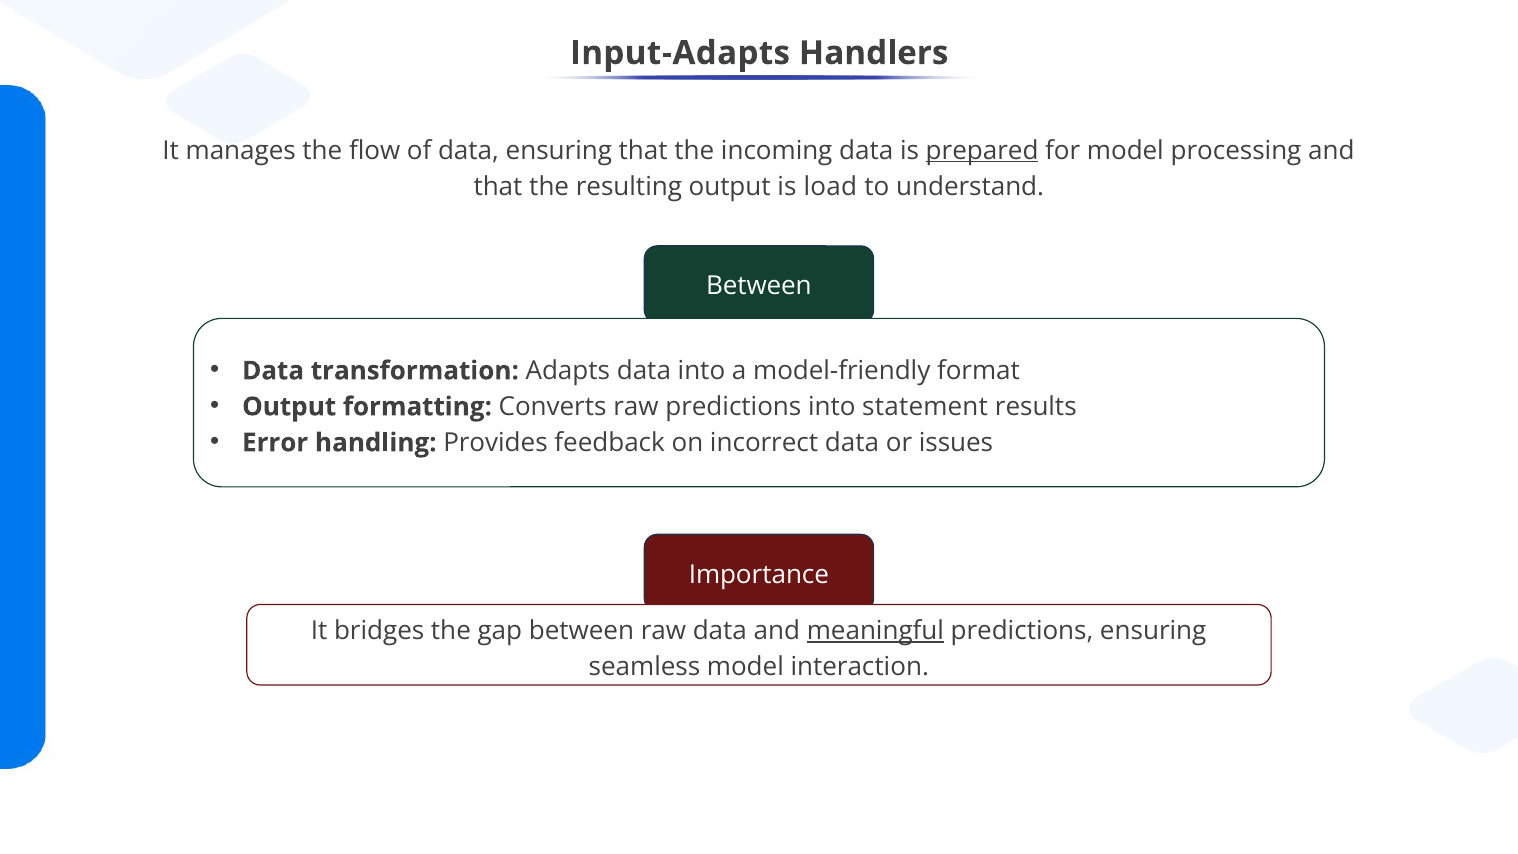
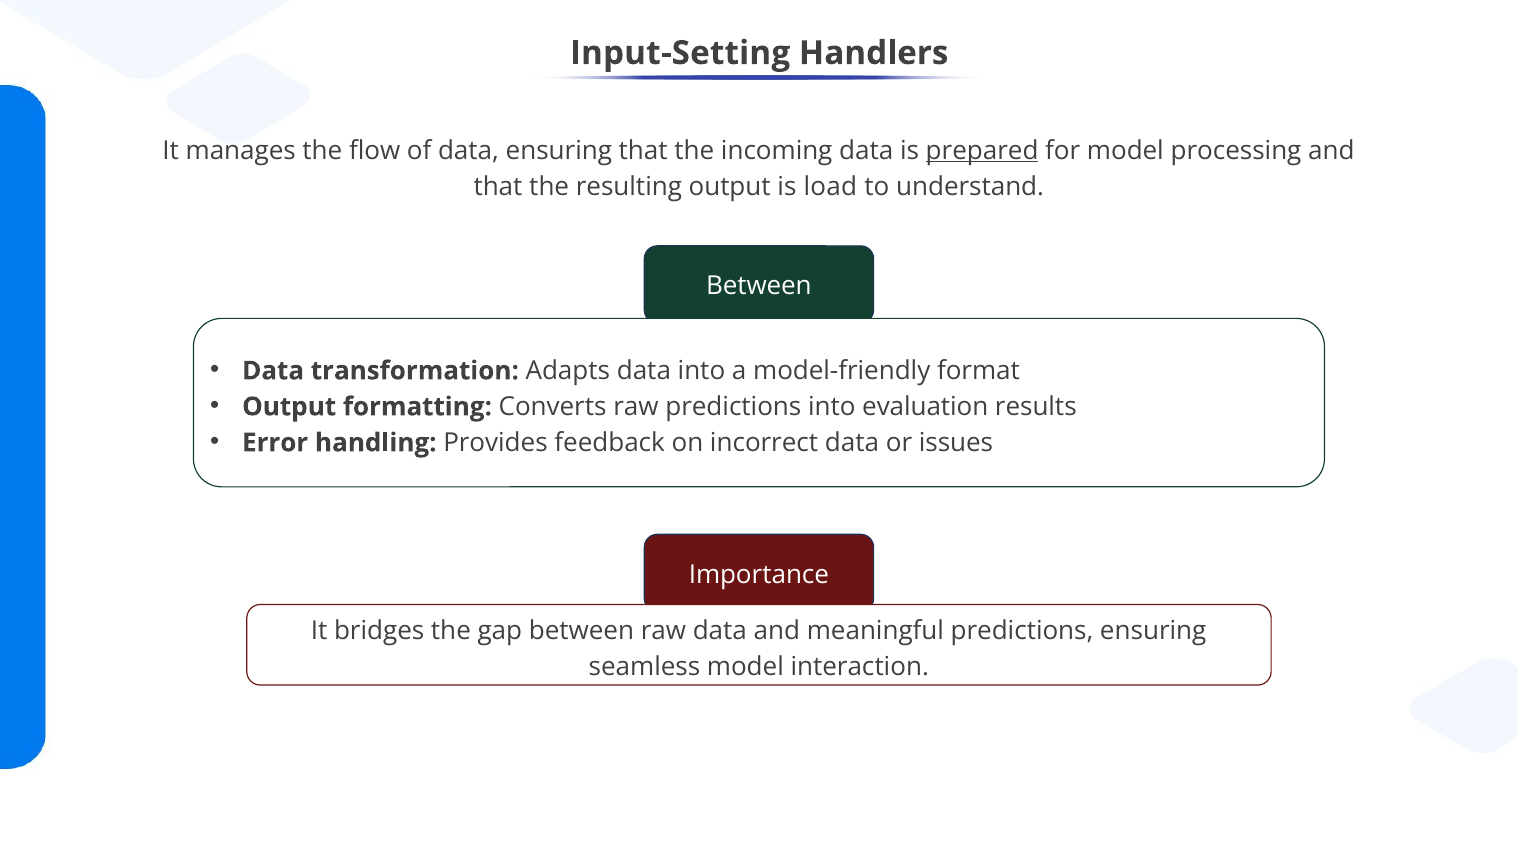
Input-Adapts: Input-Adapts -> Input-Setting
statement: statement -> evaluation
meaningful underline: present -> none
